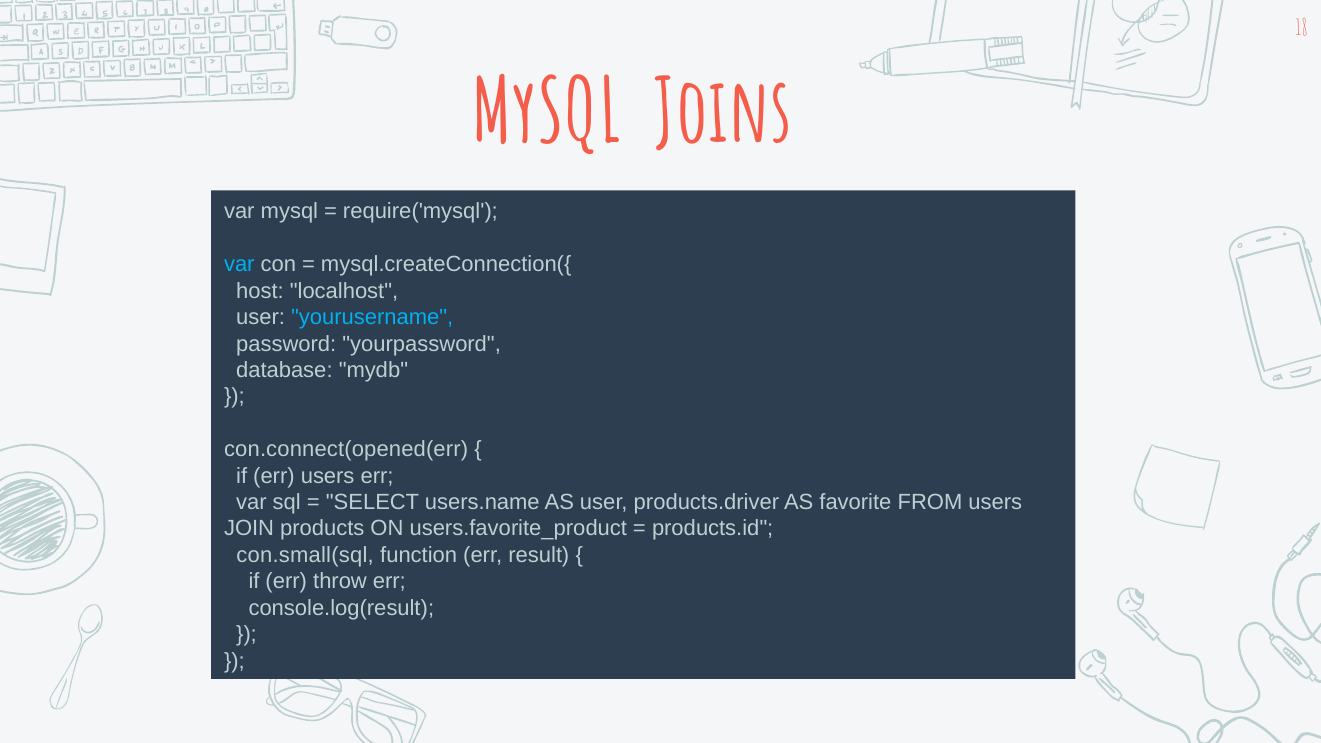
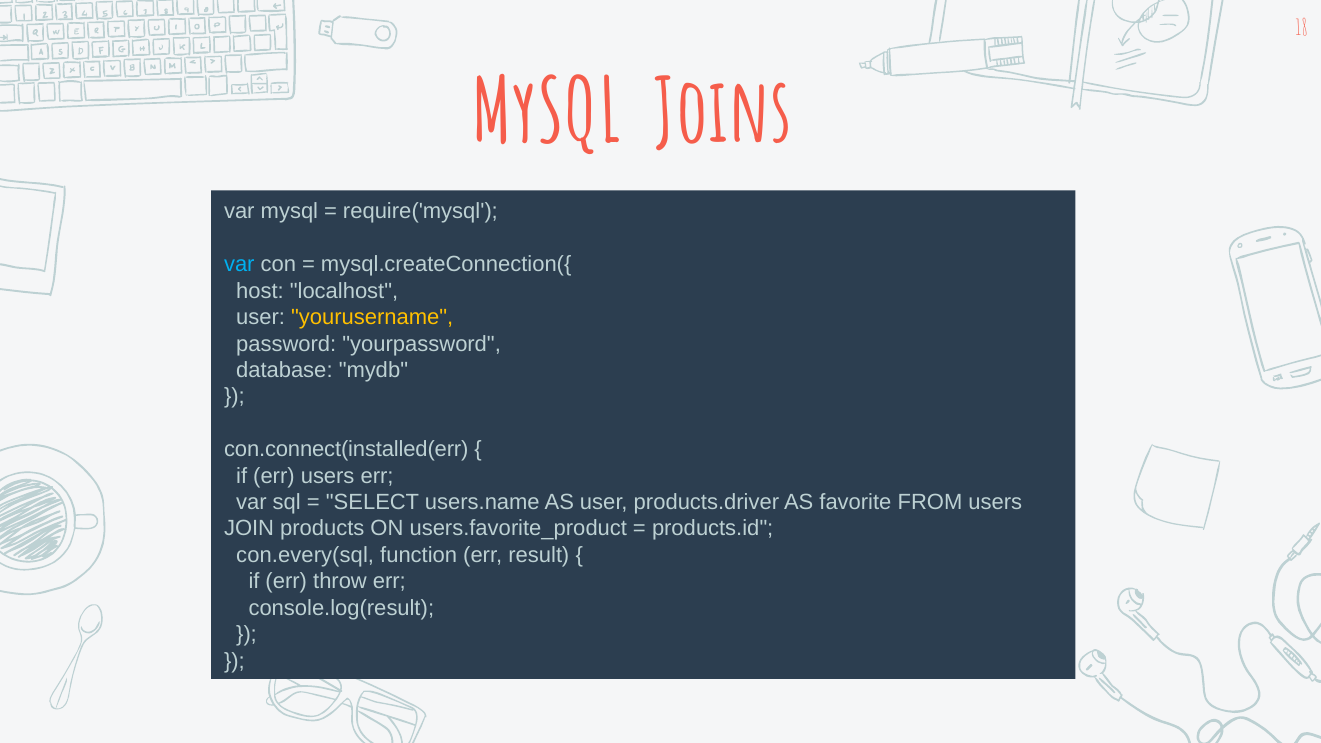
yourusername colour: light blue -> yellow
con.connect(opened(err: con.connect(opened(err -> con.connect(installed(err
con.small(sql: con.small(sql -> con.every(sql
